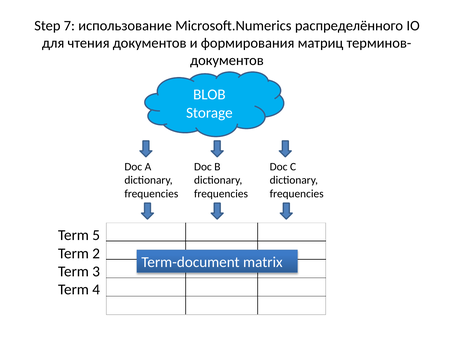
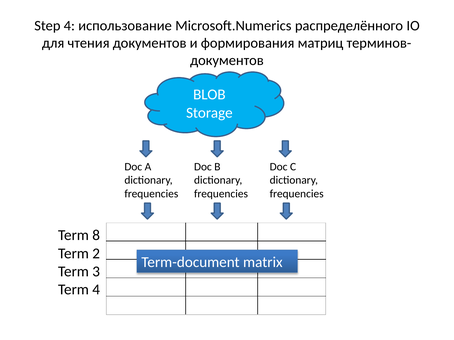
Step 7: 7 -> 4
5: 5 -> 8
